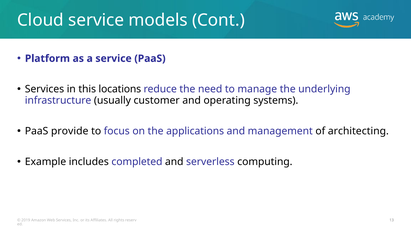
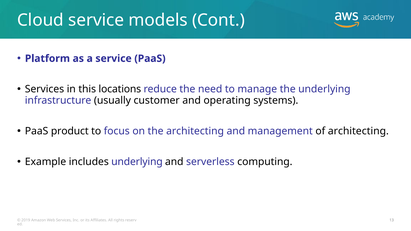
provide: provide -> product
the applications: applications -> architecting
includes completed: completed -> underlying
